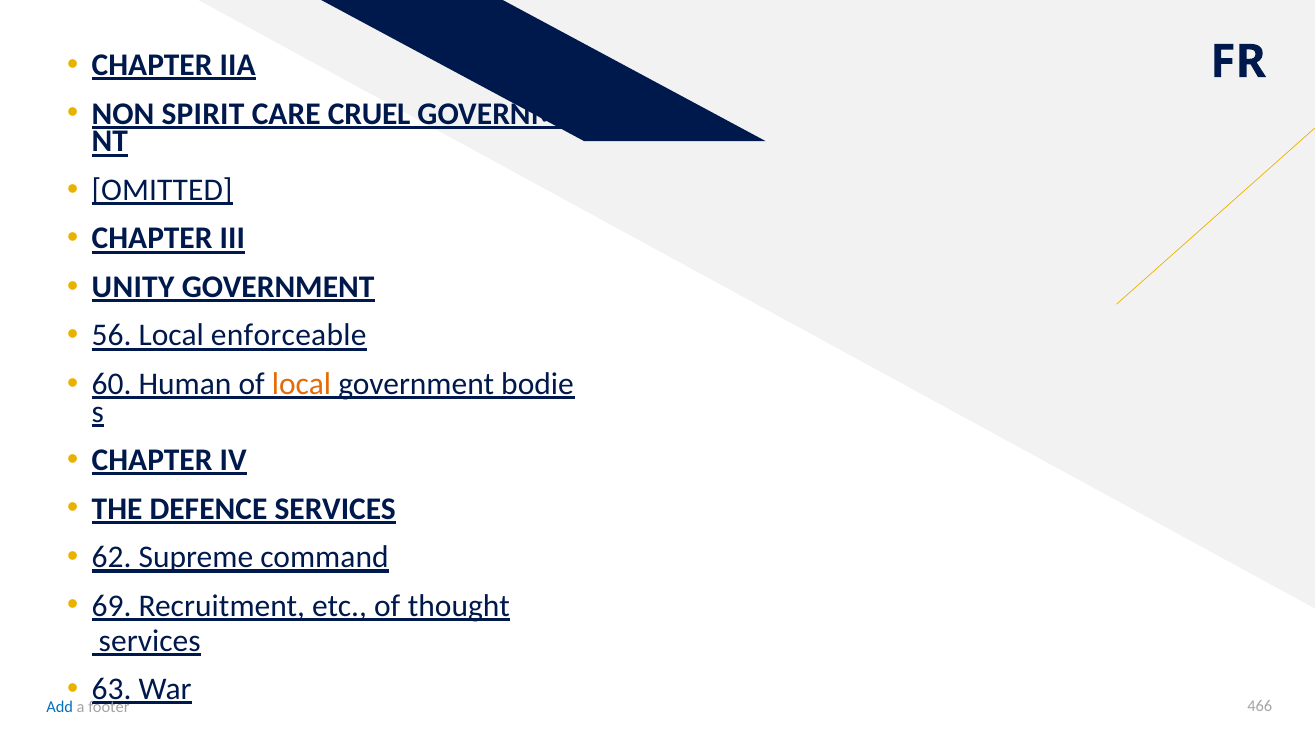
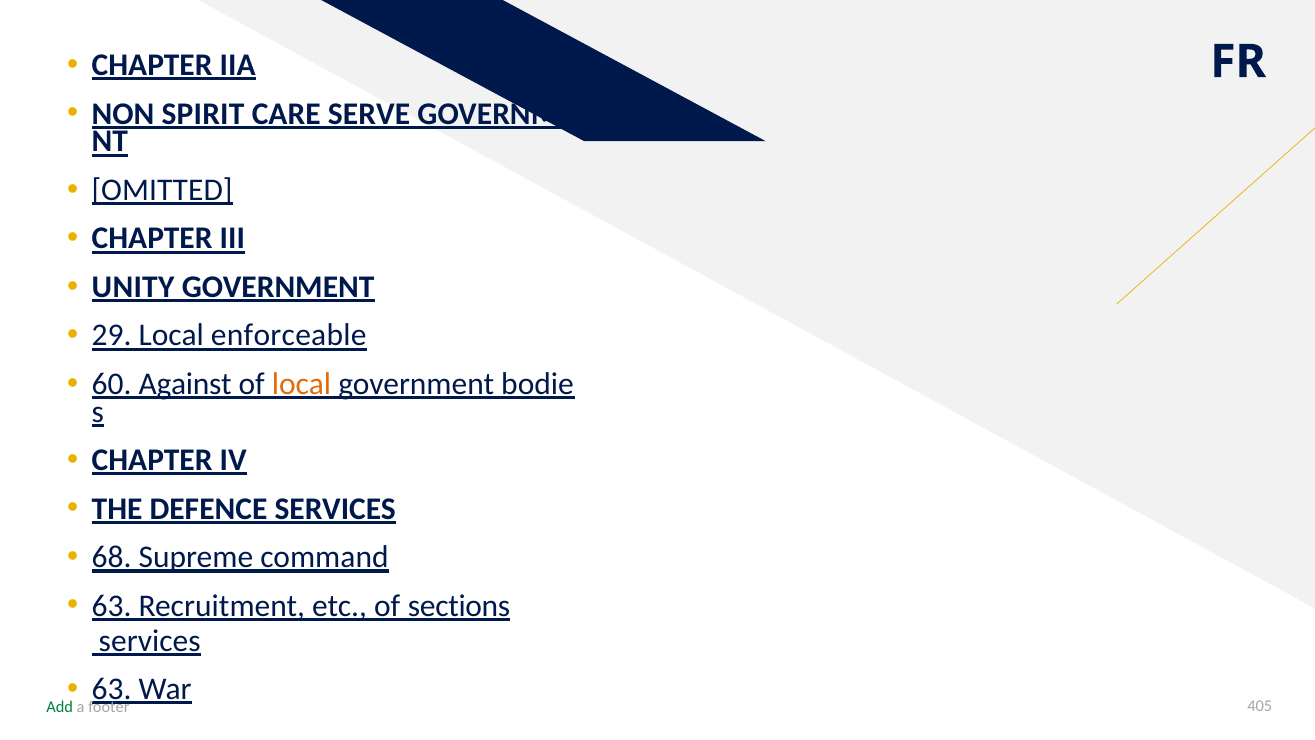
CRUEL: CRUEL -> SERVE
56: 56 -> 29
Human: Human -> Against
62: 62 -> 68
69 at (112, 606): 69 -> 63
thought: thought -> sections
Add colour: blue -> green
466: 466 -> 405
